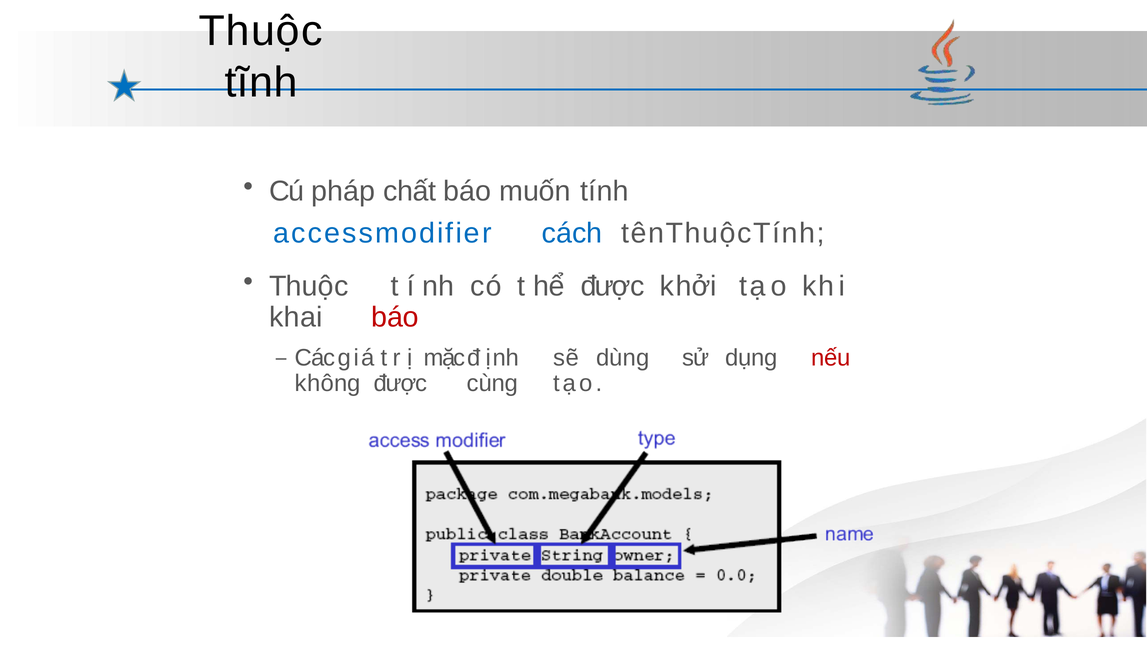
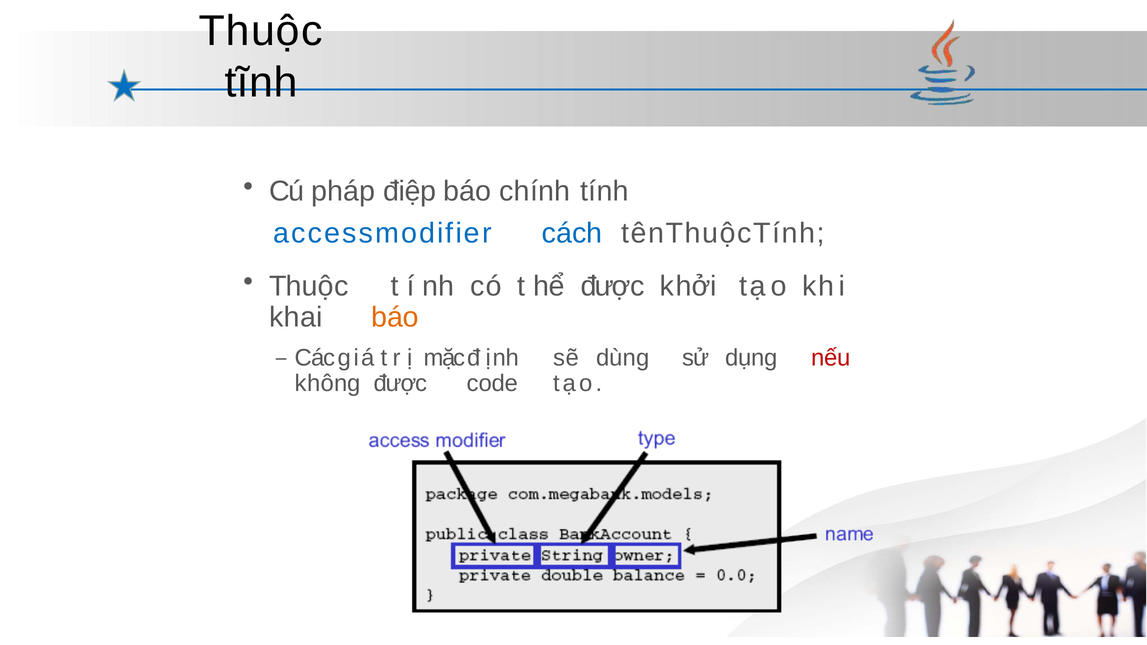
chất: chất -> điệp
muốn: muốn -> chính
báo at (395, 317) colour: red -> orange
cùng: cùng -> code
